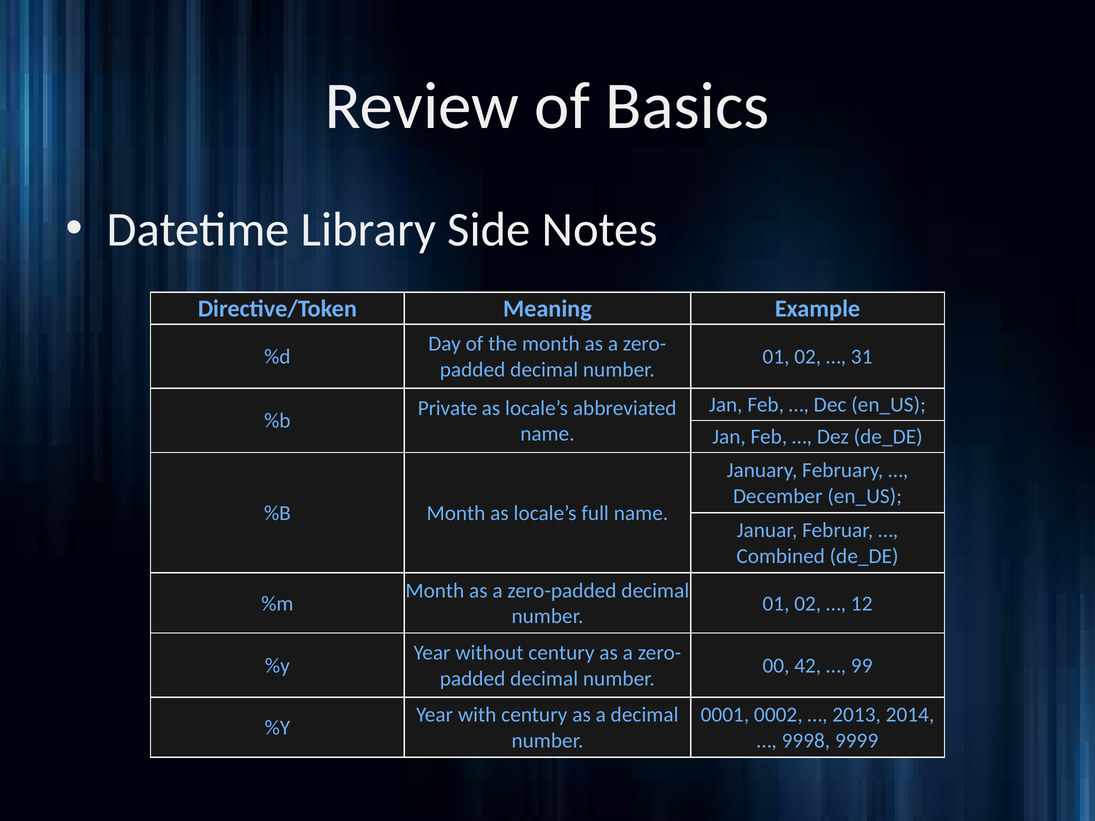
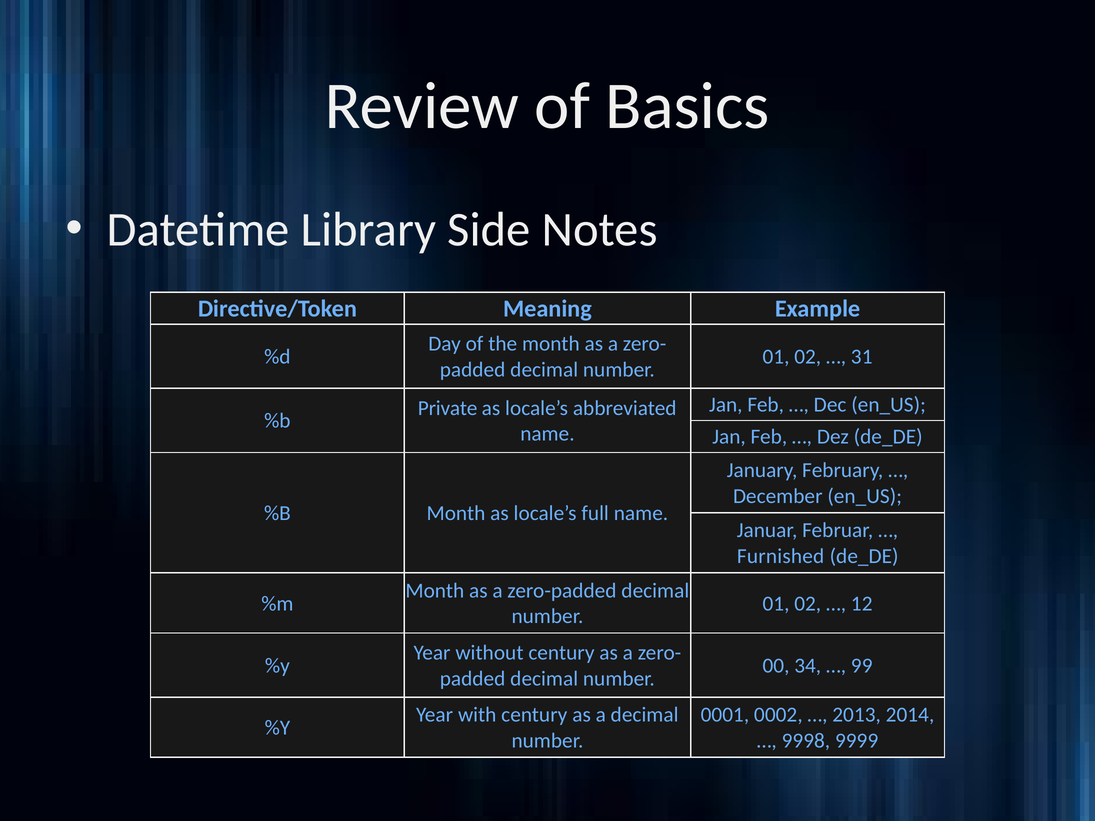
Combined: Combined -> Furnished
42: 42 -> 34
